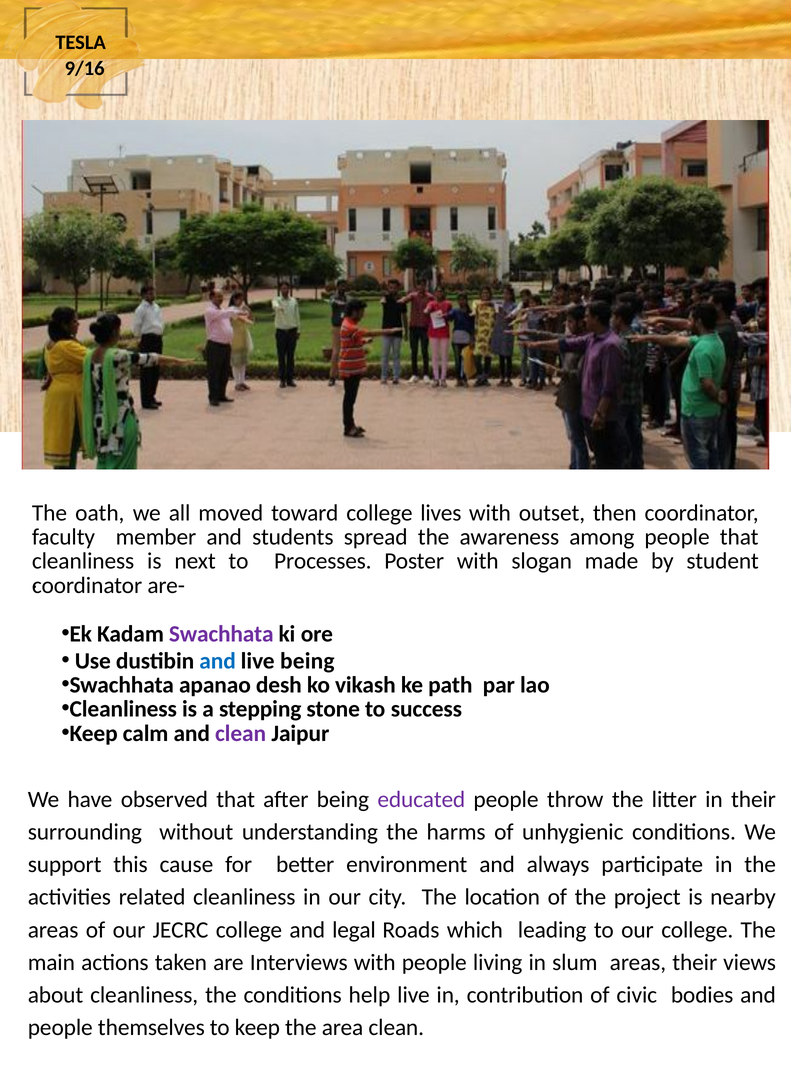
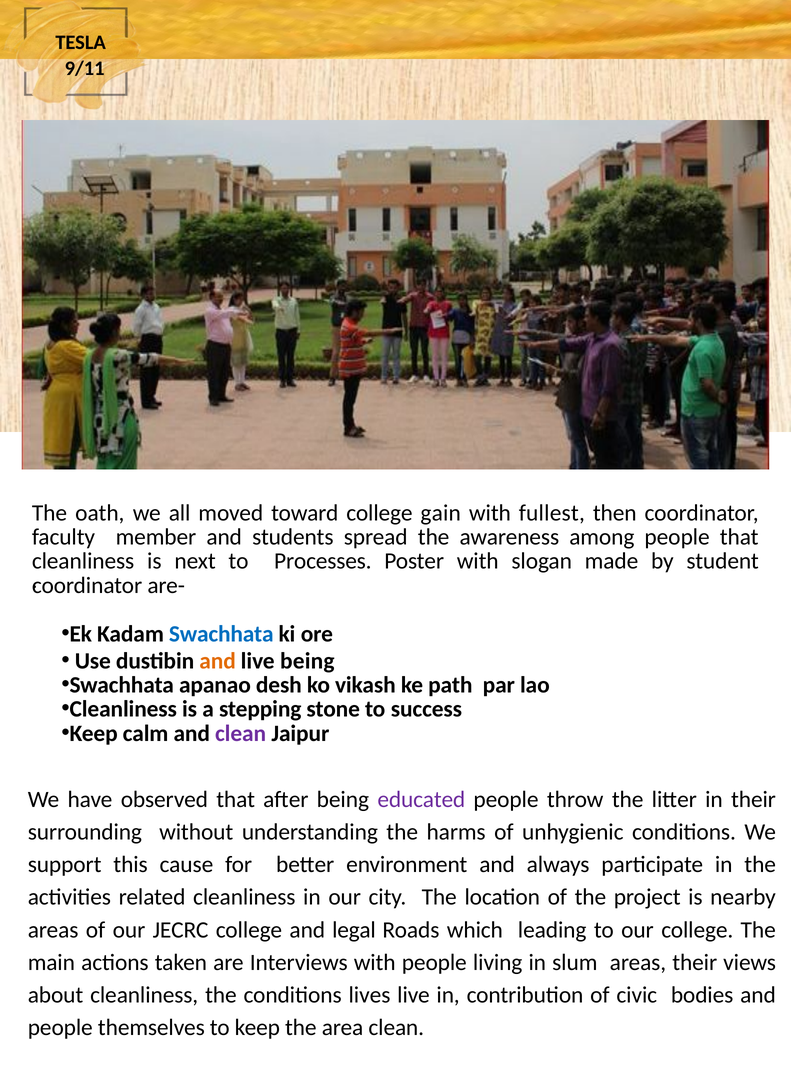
9/16: 9/16 -> 9/11
lives: lives -> gain
outset: outset -> fullest
Swachhata at (221, 634) colour: purple -> blue
and at (218, 661) colour: blue -> orange
help: help -> lives
